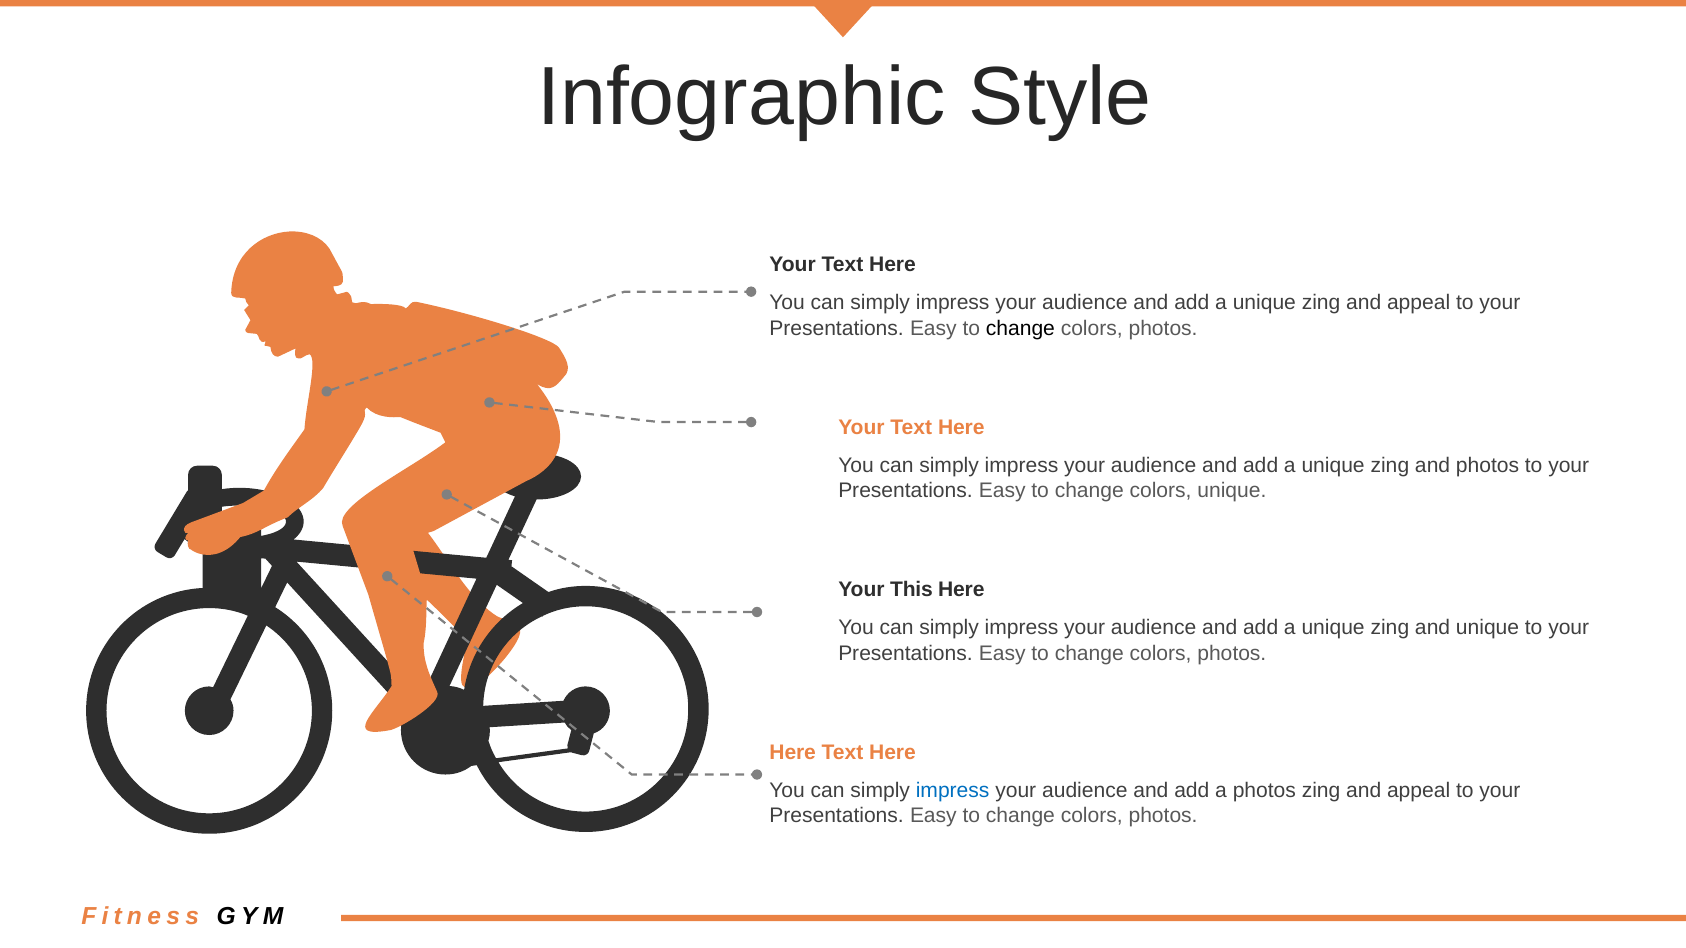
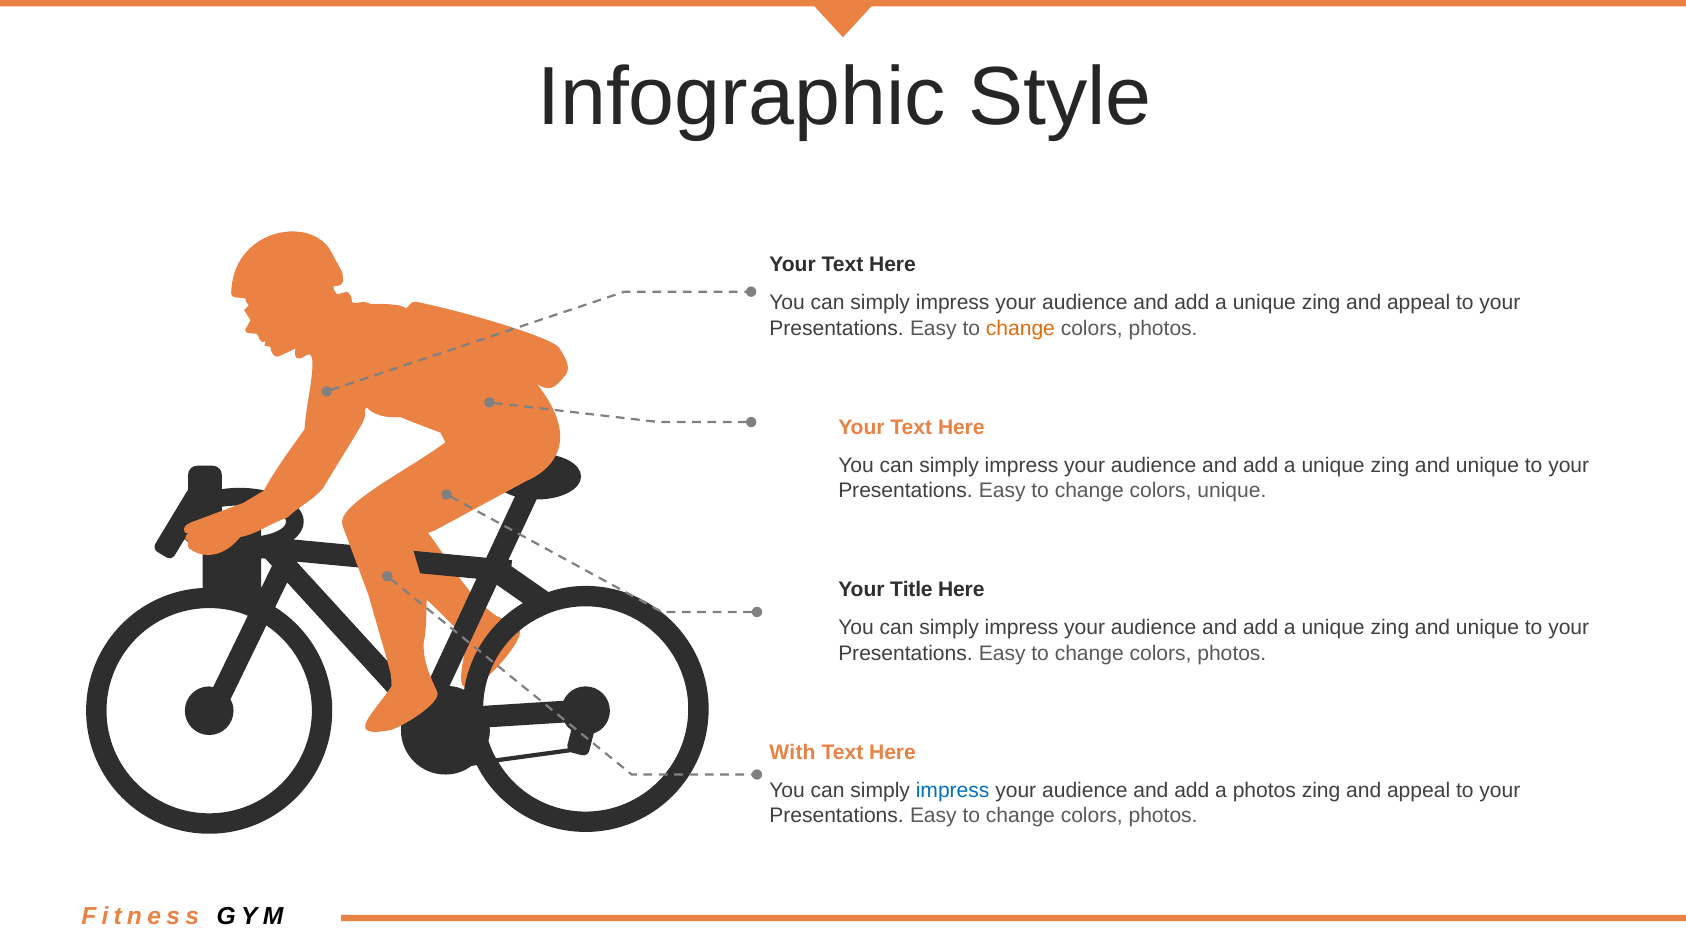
change at (1020, 328) colour: black -> orange
photos at (1488, 465): photos -> unique
This: This -> Title
Here at (793, 752): Here -> With
